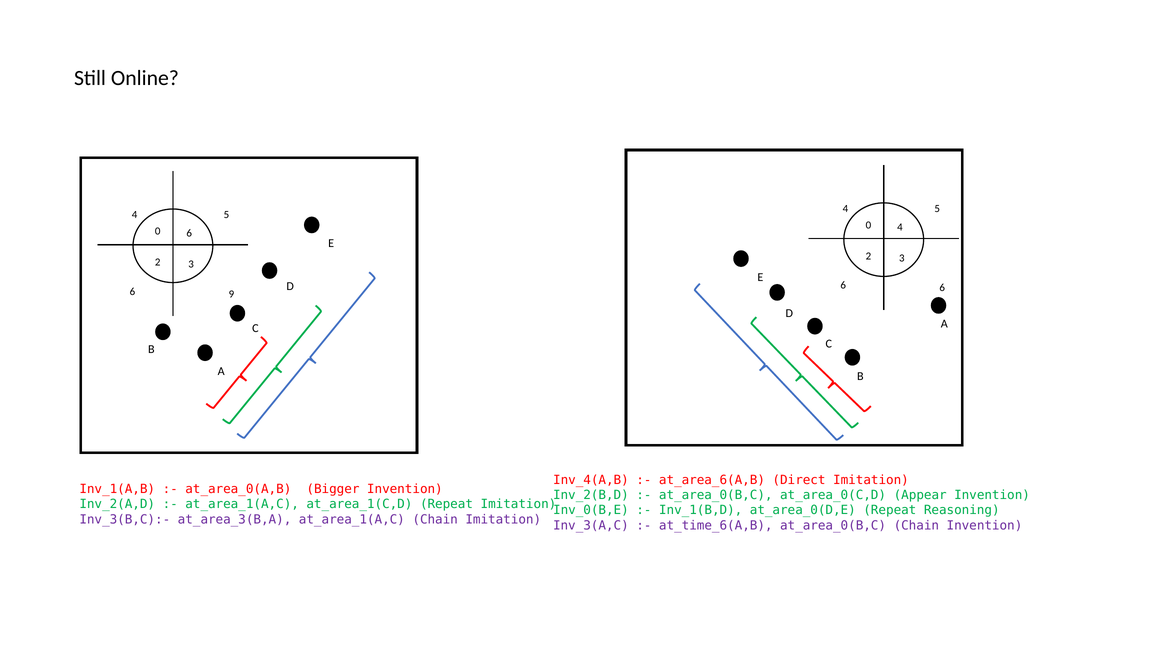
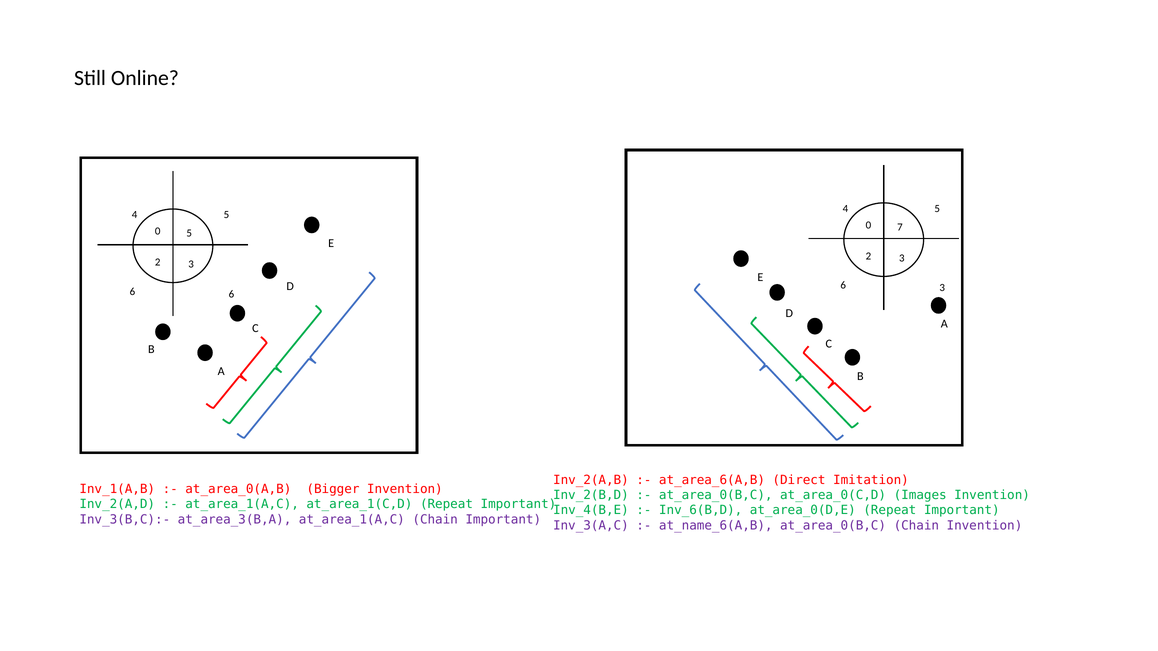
0 4: 4 -> 7
0 6: 6 -> 5
6 6: 6 -> 3
6 9: 9 -> 6
Inv_4(A,B: Inv_4(A,B -> Inv_2(A,B
Appear: Appear -> Images
at_area_1(C,D Repeat Imitation: Imitation -> Important
Inv_0(B,E: Inv_0(B,E -> Inv_4(B,E
Inv_1(B,D: Inv_1(B,D -> Inv_6(B,D
at_area_0(D,E Repeat Reasoning: Reasoning -> Important
Chain Imitation: Imitation -> Important
at_time_6(A,B: at_time_6(A,B -> at_name_6(A,B
